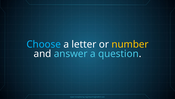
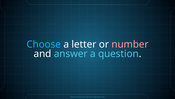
number colour: yellow -> pink
